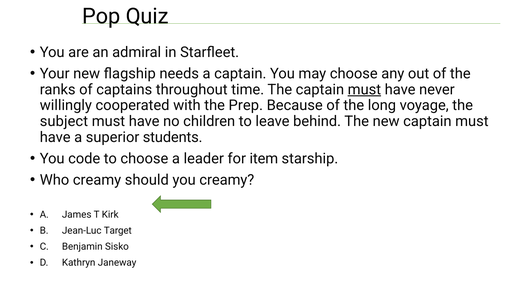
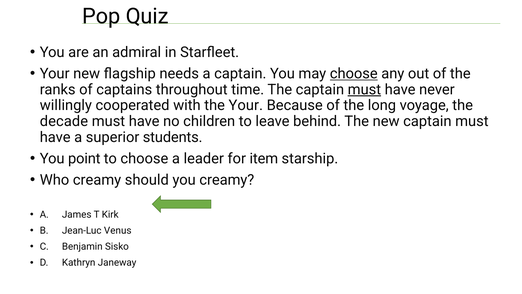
choose at (354, 74) underline: none -> present
the Prep: Prep -> Your
subject: subject -> decade
code: code -> point
Target: Target -> Venus
